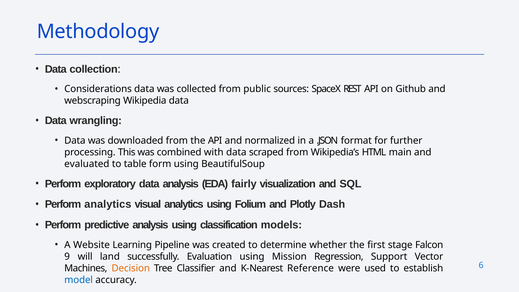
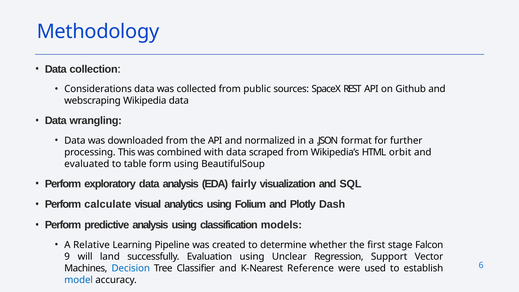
main: main -> orbit
Perform analytics: analytics -> calculate
Website: Website -> Relative
Mission: Mission -> Unclear
Decision colour: orange -> blue
